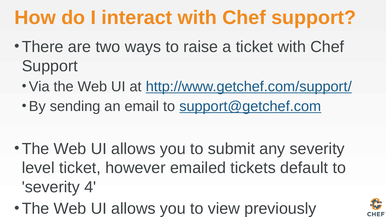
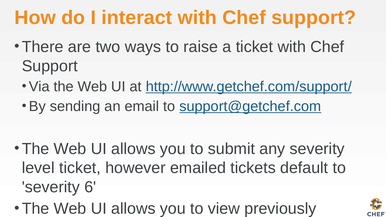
4: 4 -> 6
